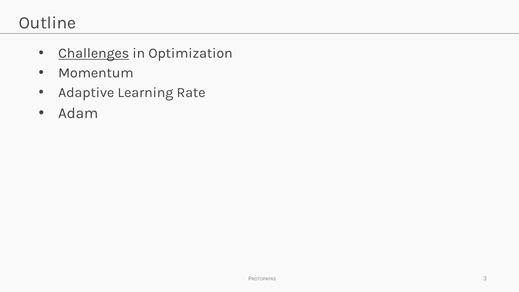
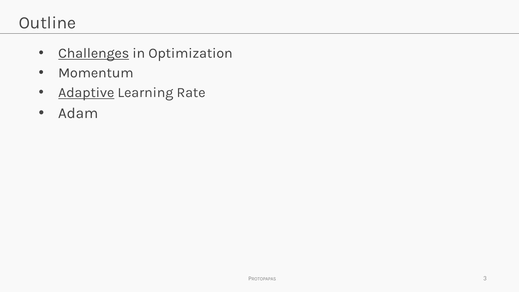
Adaptive underline: none -> present
